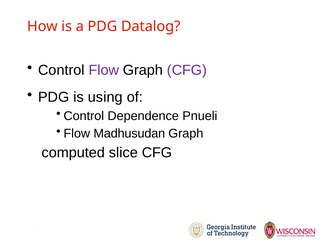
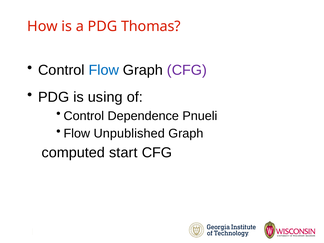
Datalog: Datalog -> Thomas
Flow at (104, 70) colour: purple -> blue
Madhusudan: Madhusudan -> Unpublished
slice: slice -> start
